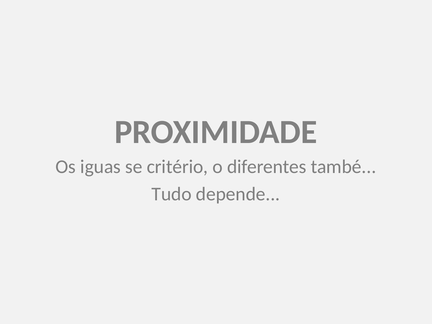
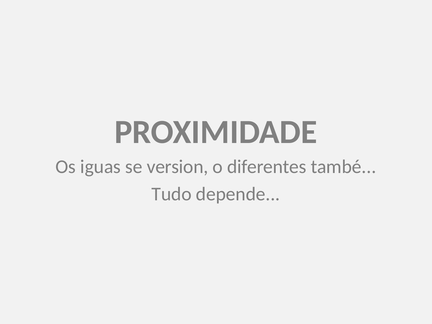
critério: critério -> version
